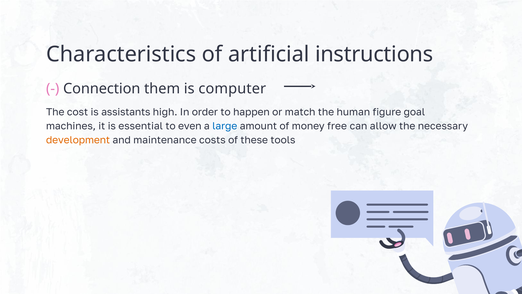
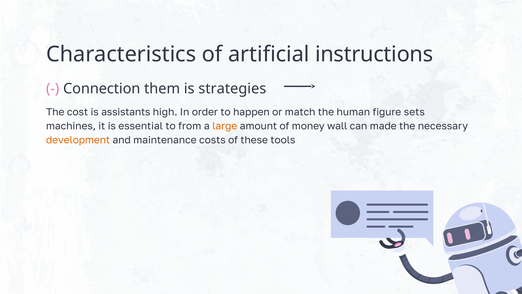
computer: computer -> strategies
goal: goal -> sets
even: even -> from
large colour: blue -> orange
free: free -> wall
allow: allow -> made
